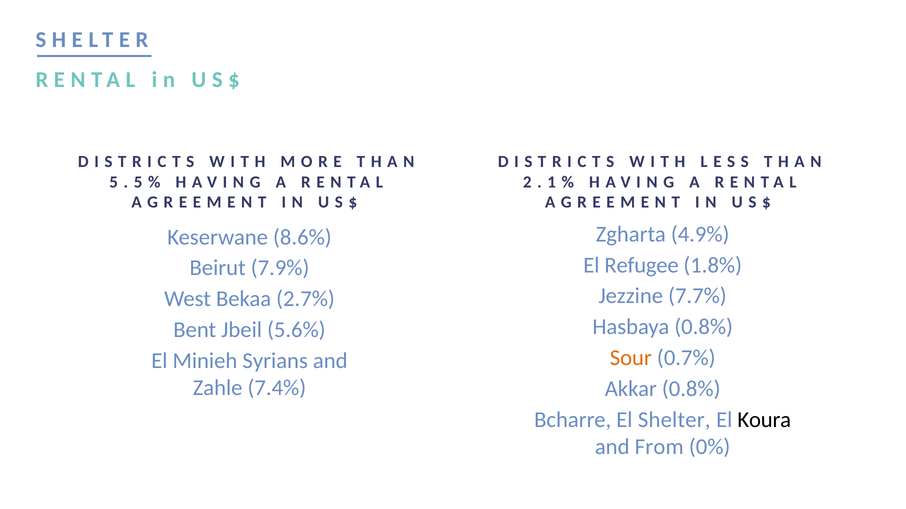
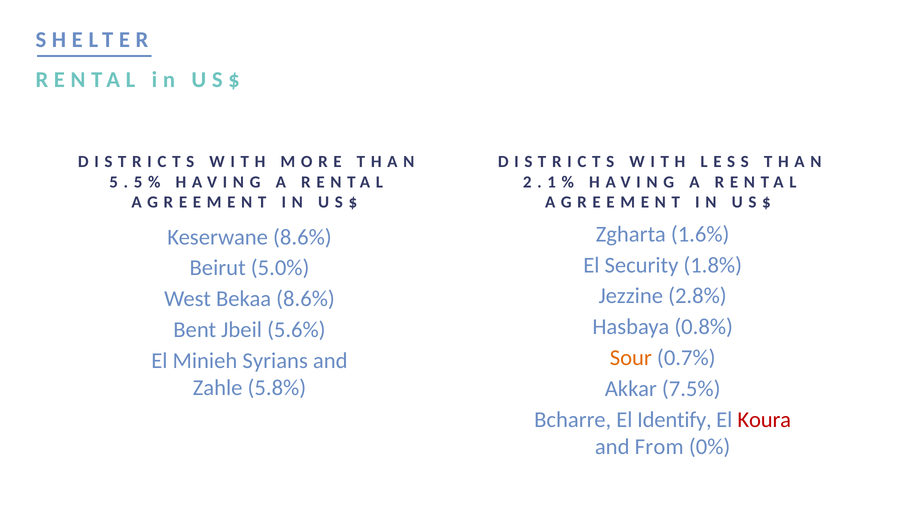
4.9%: 4.9% -> 1.6%
Refugee: Refugee -> Security
7.9%: 7.9% -> 5.0%
7.7%: 7.7% -> 2.8%
Bekaa 2.7%: 2.7% -> 8.6%
7.4%: 7.4% -> 5.8%
Akkar 0.8%: 0.8% -> 7.5%
Shelter: Shelter -> Identify
Koura colour: black -> red
